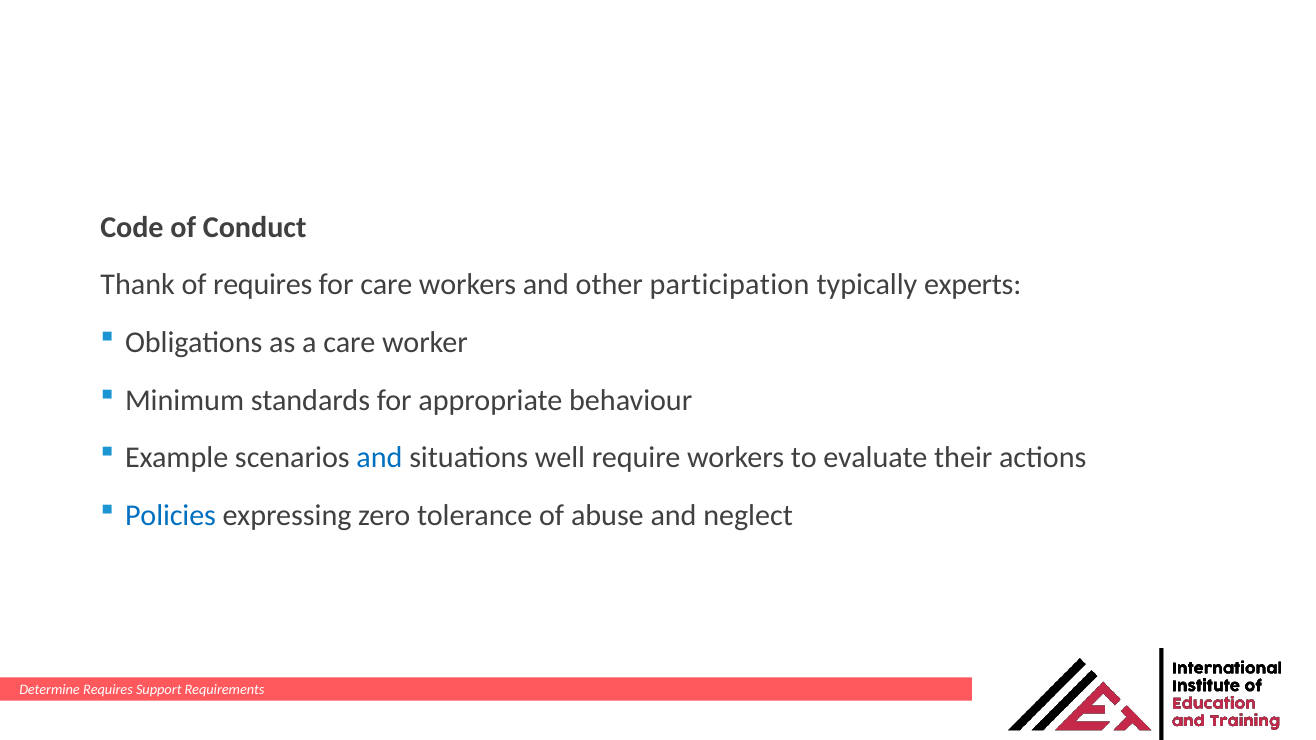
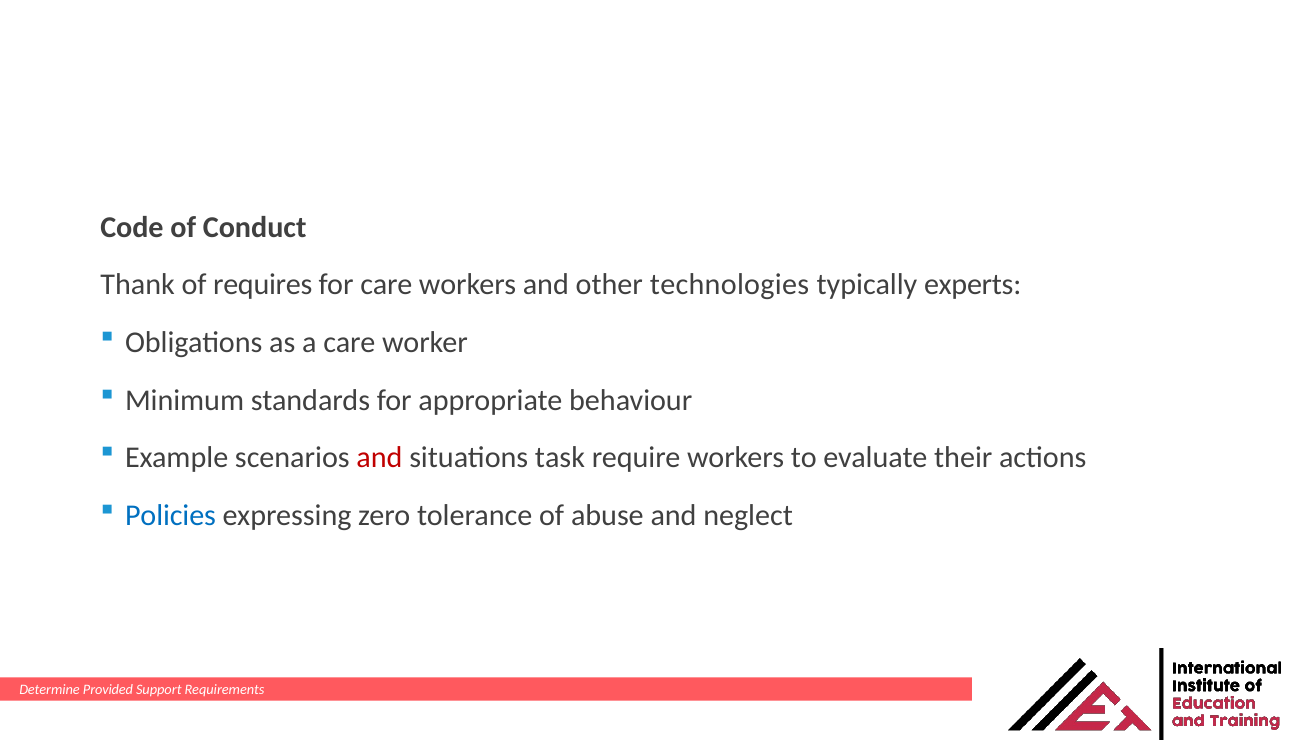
participation: participation -> technologies
and at (379, 458) colour: blue -> red
well: well -> task
Determine Requires: Requires -> Provided
